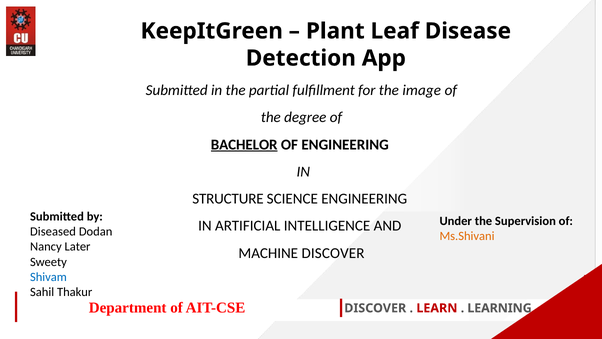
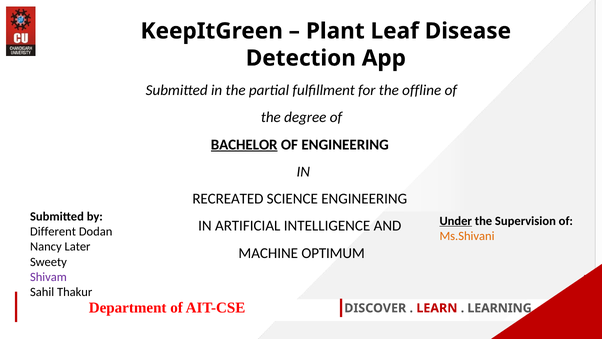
image: image -> offline
STRUCTURE: STRUCTURE -> RECREATED
Under underline: none -> present
Diseased: Diseased -> Different
MACHINE DISCOVER: DISCOVER -> OPTIMUM
Shivam colour: blue -> purple
